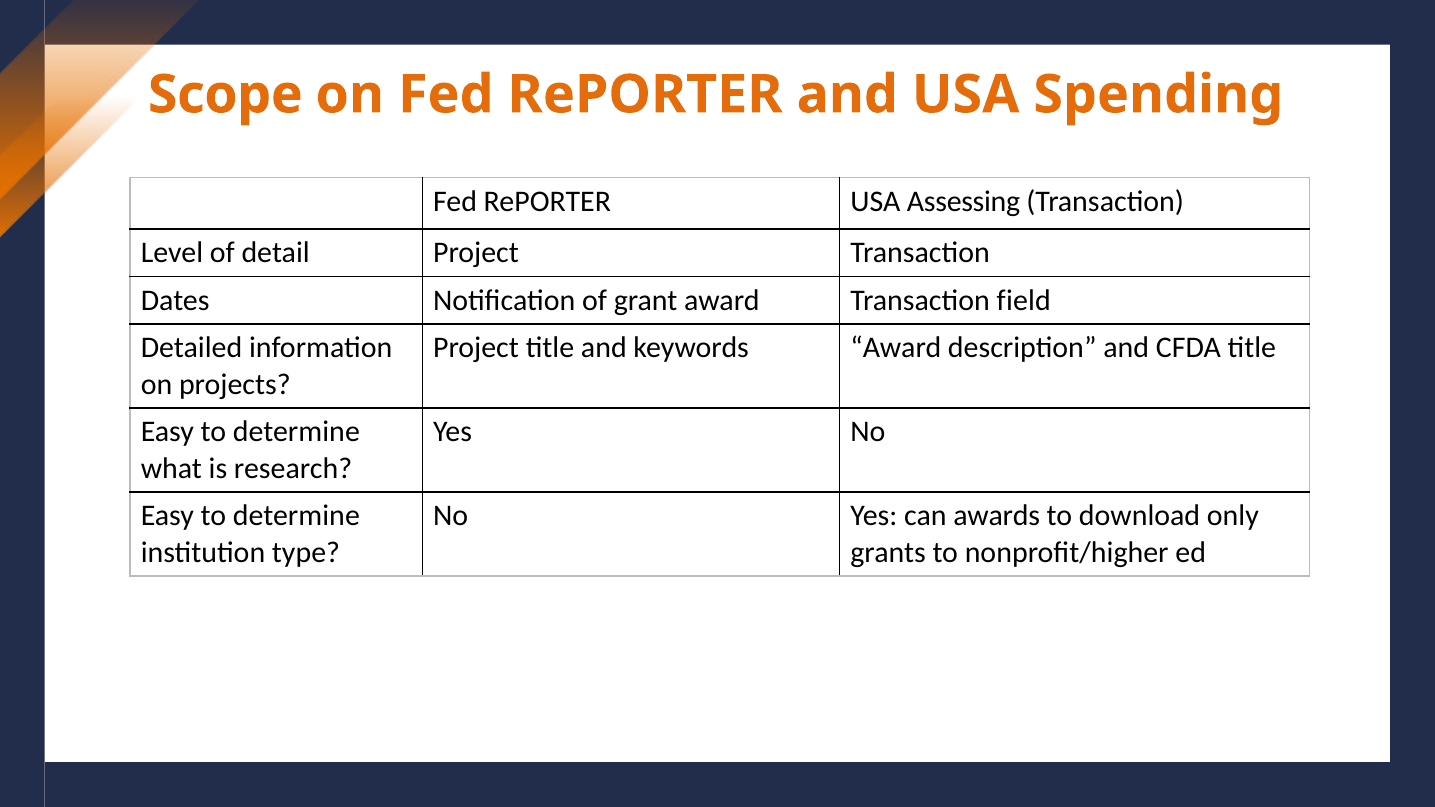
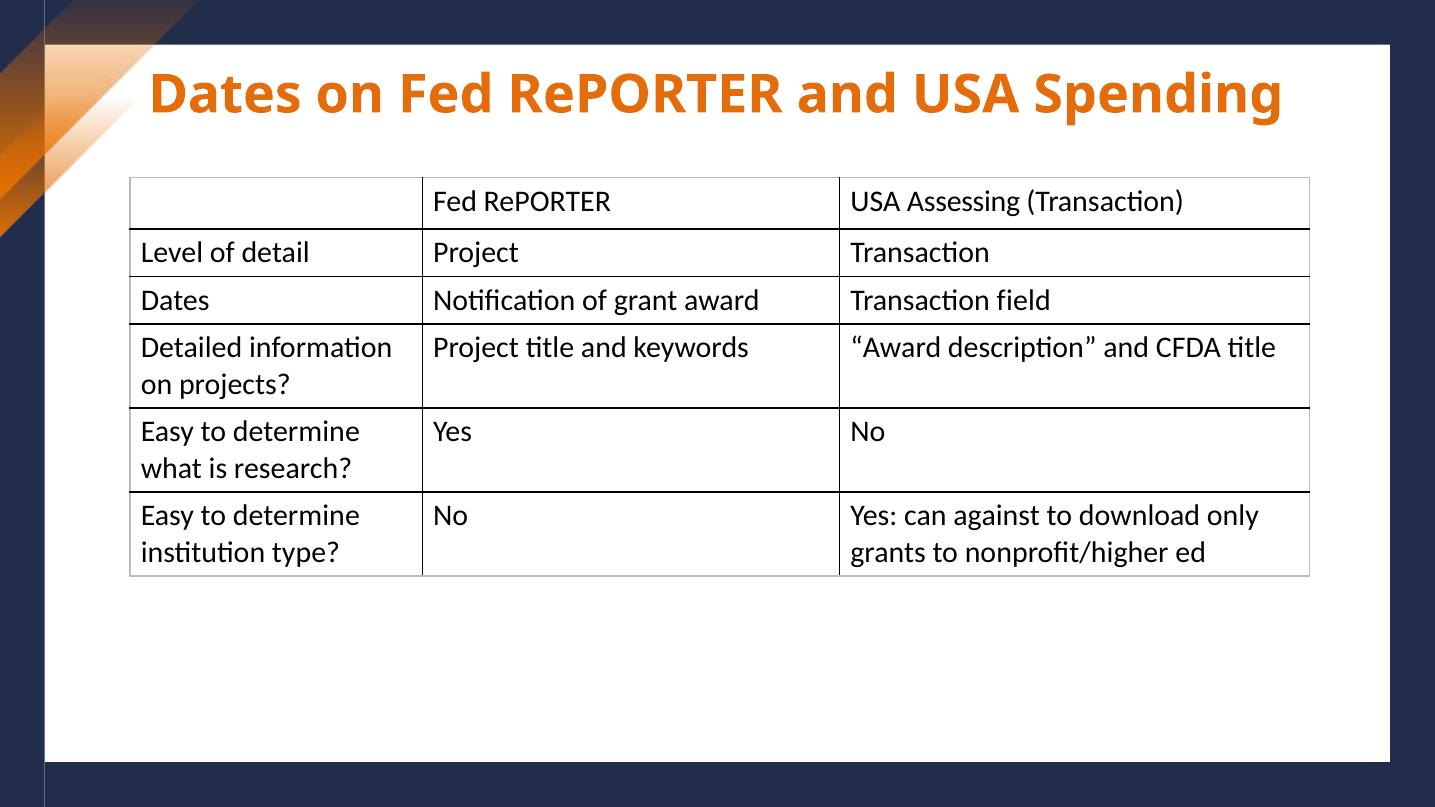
Scope at (225, 95): Scope -> Dates
awards: awards -> against
